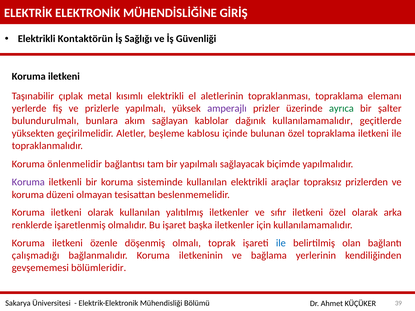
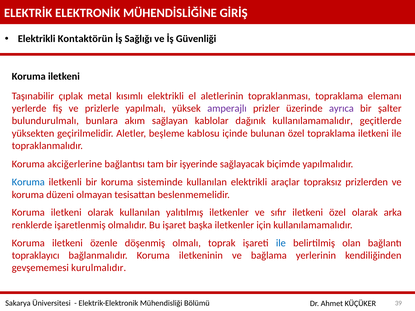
ayrıca colour: green -> purple
önlenmelidir: önlenmelidir -> akciğerlerine
bir yapılmalı: yapılmalı -> işyerinde
Koruma at (28, 182) colour: purple -> blue
çalışmadığı: çalışmadığı -> topraklayıcı
bölümleridir: bölümleridir -> kurulmalıdır
